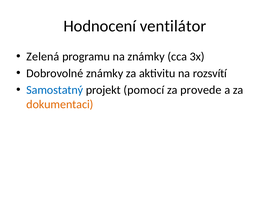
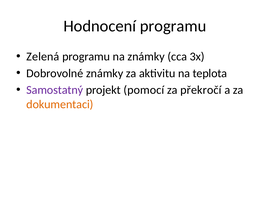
Hodnocení ventilátor: ventilátor -> programu
rozsvítí: rozsvítí -> teplota
Samostatný colour: blue -> purple
provede: provede -> překročí
